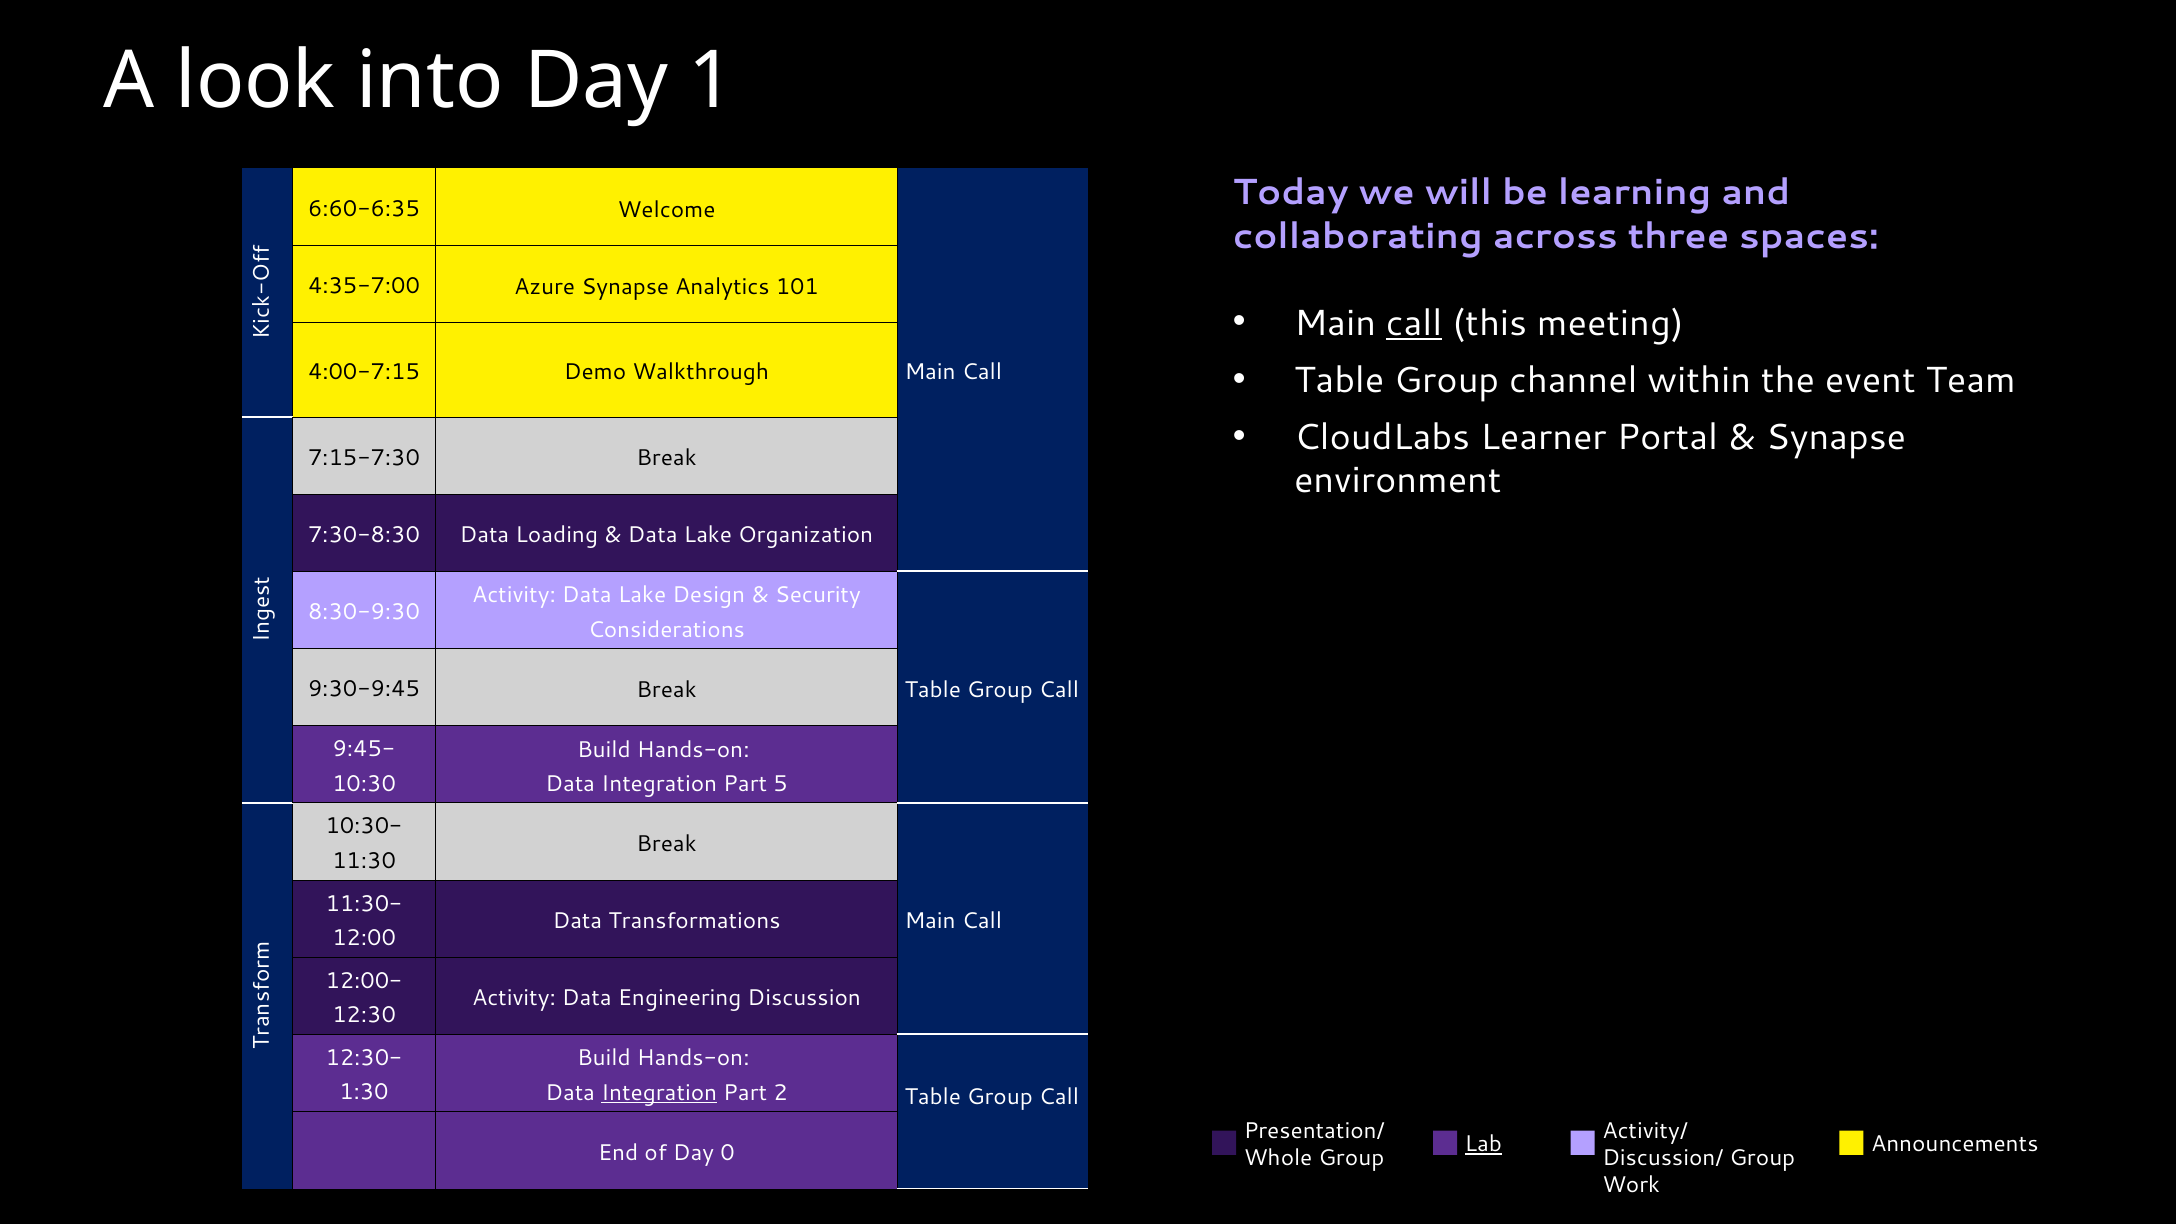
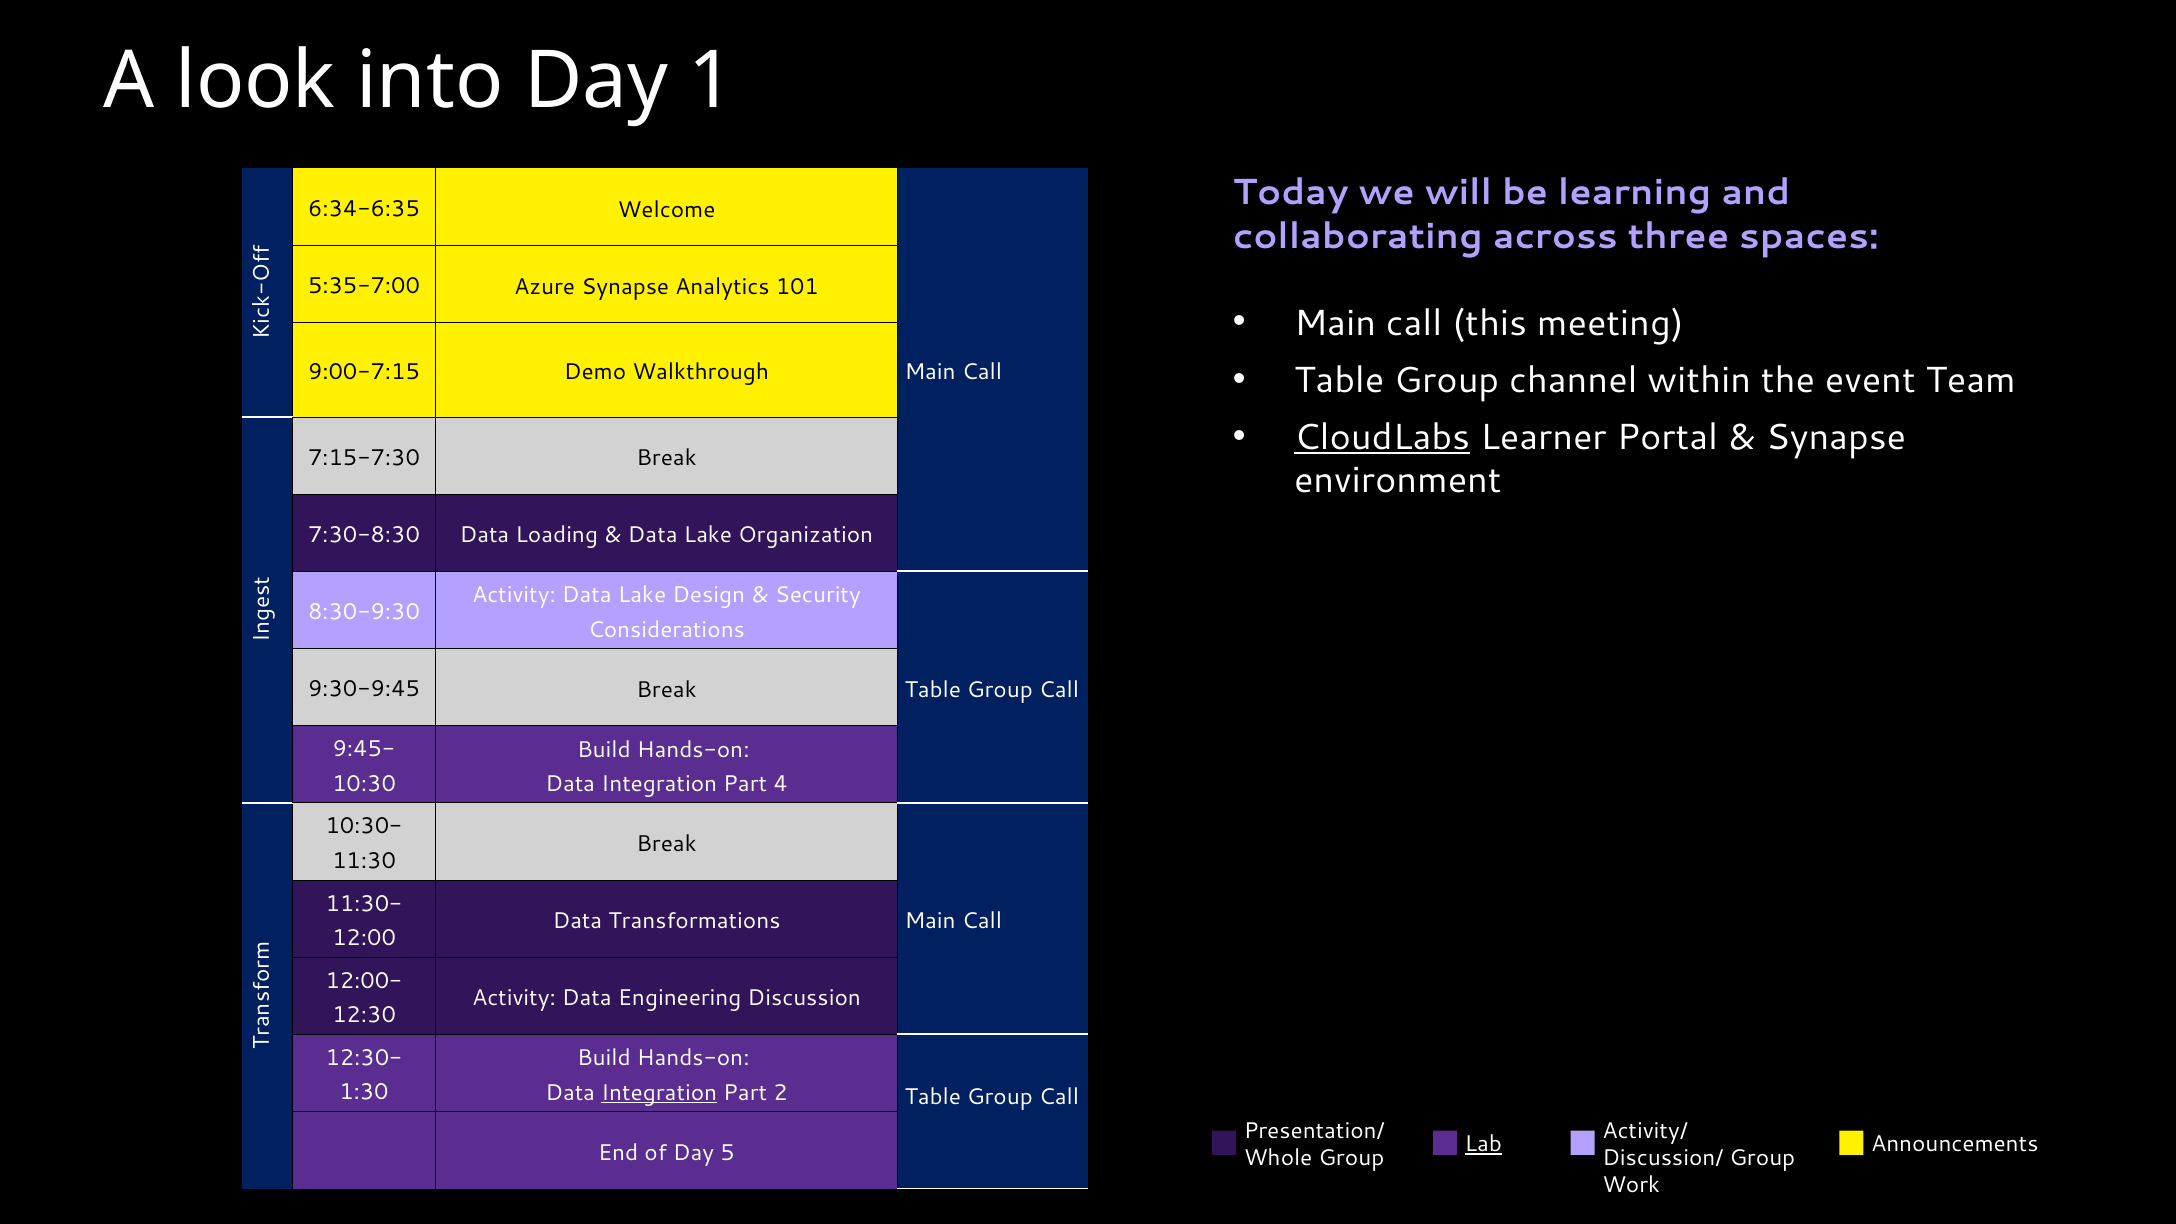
6:60-6:35: 6:60-6:35 -> 6:34-6:35
4:35-7:00: 4:35-7:00 -> 5:35-7:00
call at (1414, 323) underline: present -> none
4:00-7:15: 4:00-7:15 -> 9:00-7:15
CloudLabs underline: none -> present
5: 5 -> 4
0: 0 -> 5
